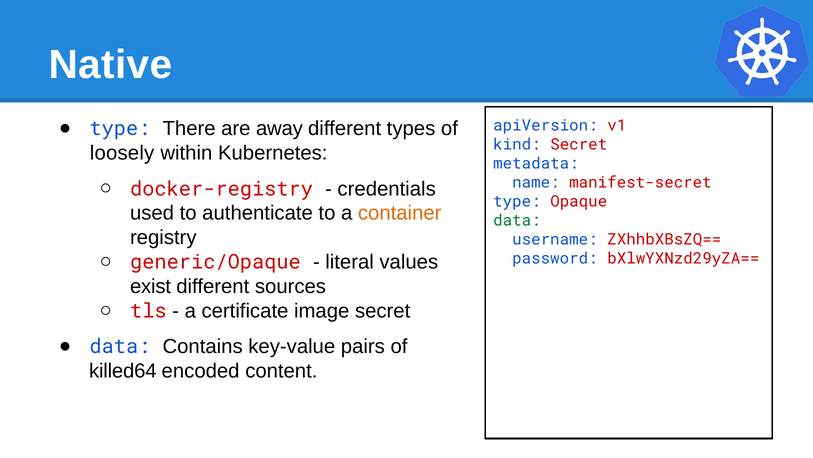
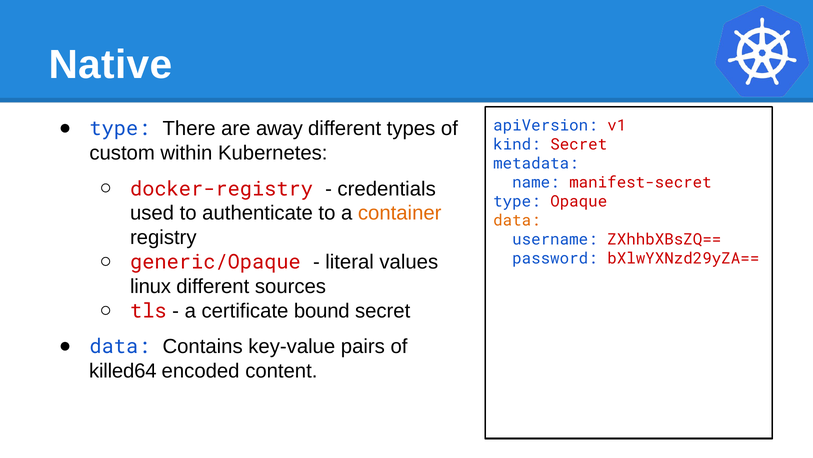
loosely: loosely -> custom
data at (517, 220) colour: green -> orange
exist: exist -> linux
image: image -> bound
